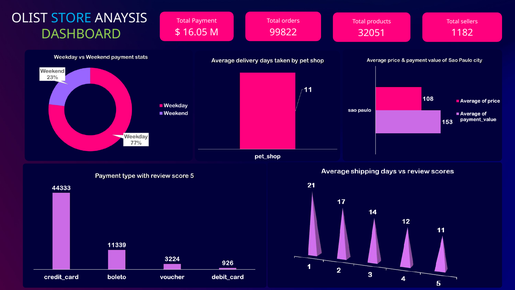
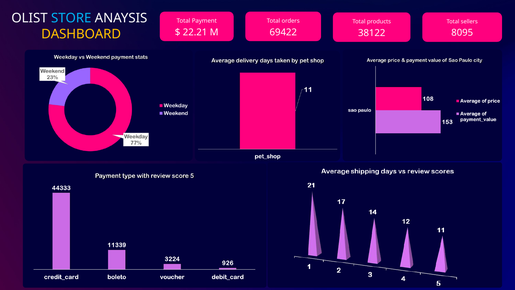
99822: 99822 -> 69422
16.05: 16.05 -> 22.21
1182: 1182 -> 8095
DASHBOARD colour: light green -> yellow
32051: 32051 -> 38122
